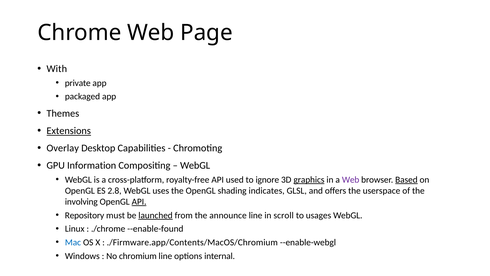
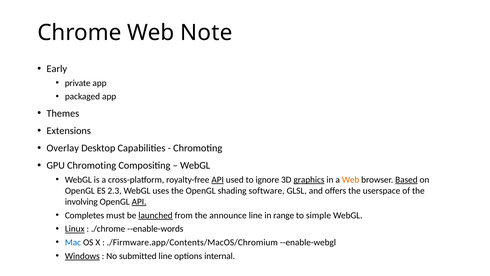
Page: Page -> Note
With: With -> Early
Extensions underline: present -> none
GPU Information: Information -> Chromoting
API at (218, 179) underline: none -> present
Web at (351, 179) colour: purple -> orange
2.8: 2.8 -> 2.3
indicates: indicates -> software
Repository: Repository -> Completes
scroll: scroll -> range
usages: usages -> simple
Linux underline: none -> present
--enable-found: --enable-found -> --enable-words
Windows underline: none -> present
chromium: chromium -> submitted
